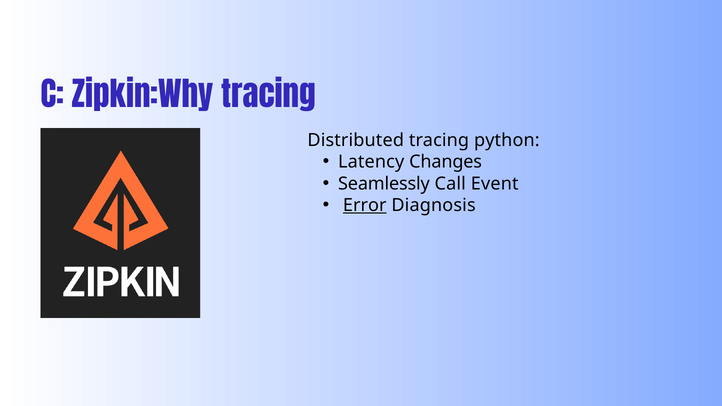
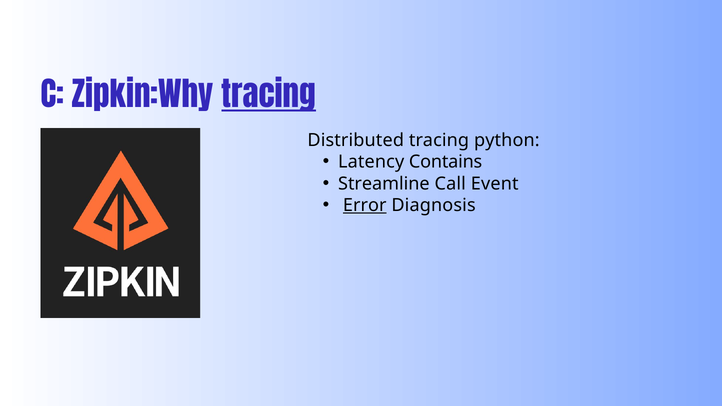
tracing at (269, 96) underline: none -> present
Changes: Changes -> Contains
Seamlessly: Seamlessly -> Streamline
